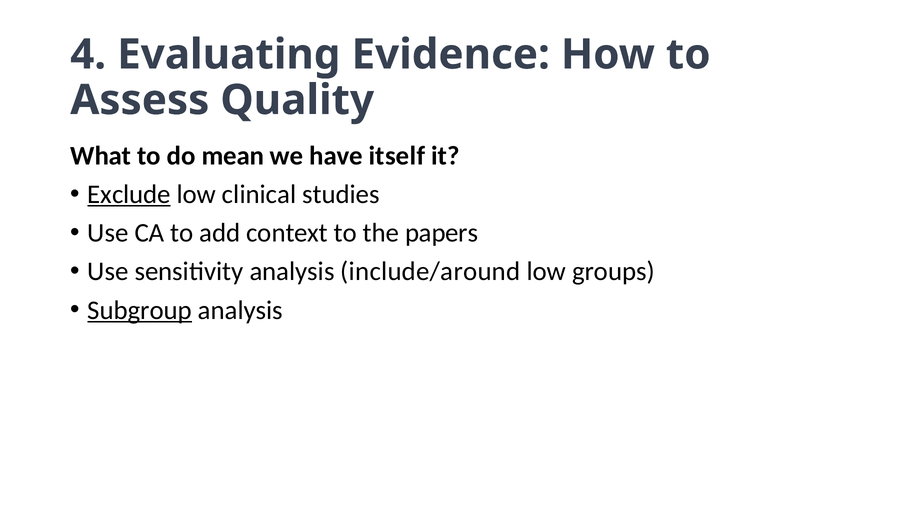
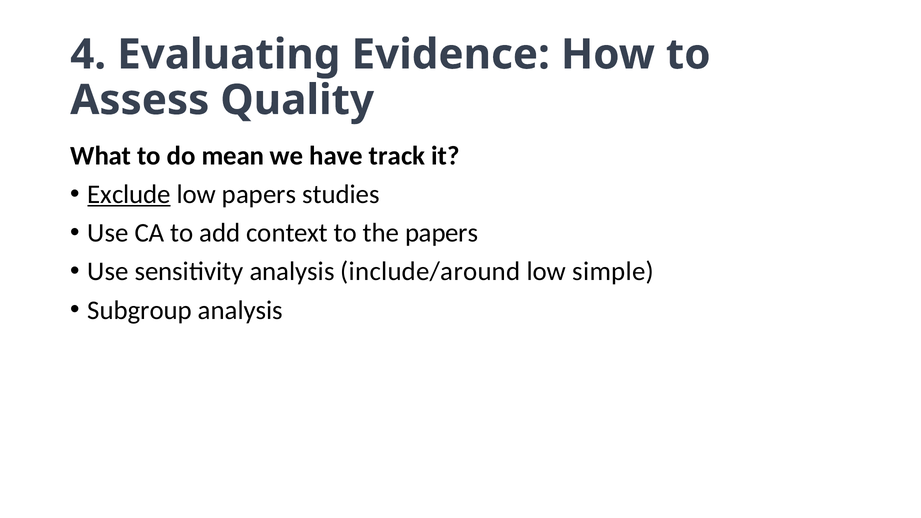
itself: itself -> track
low clinical: clinical -> papers
groups: groups -> simple
Subgroup underline: present -> none
